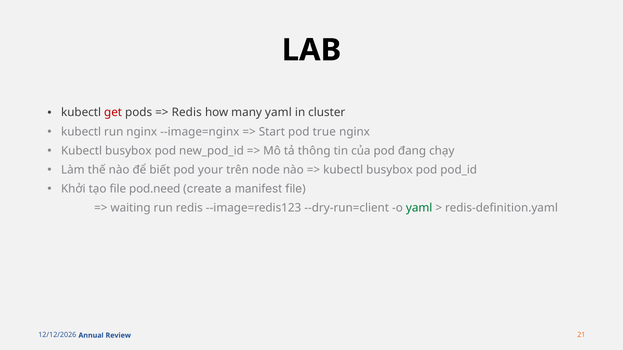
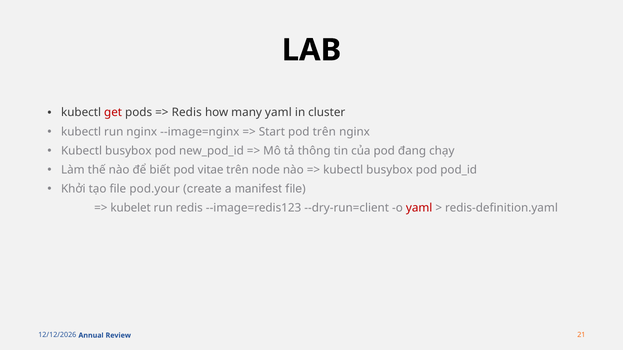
pod true: true -> trên
your: your -> vitae
pod.need: pod.need -> pod.your
waiting: waiting -> kubelet
yaml at (419, 208) colour: green -> red
